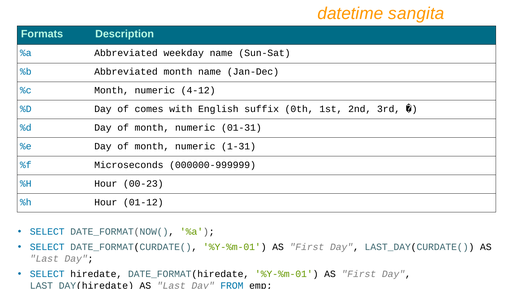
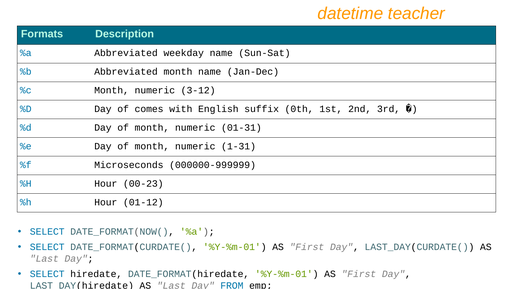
sangita: sangita -> teacher
4-12: 4-12 -> 3-12
